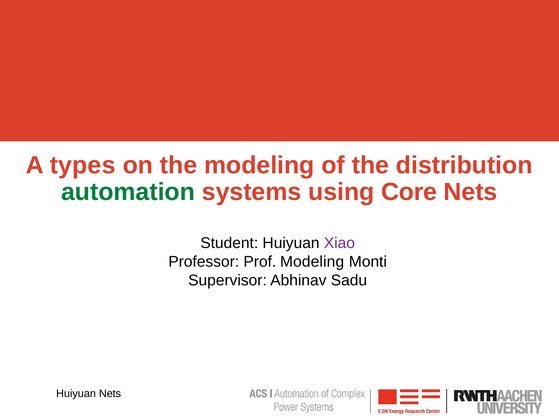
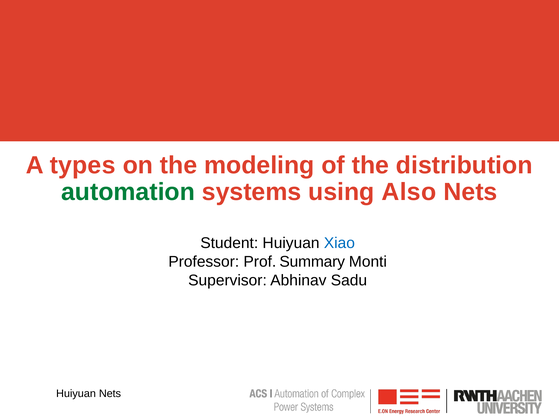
Core: Core -> Also
Xiao colour: purple -> blue
Prof Modeling: Modeling -> Summary
